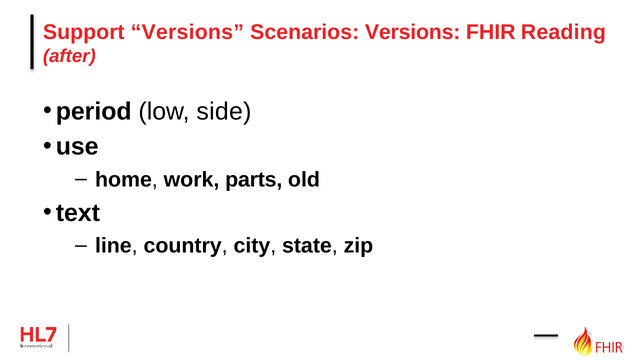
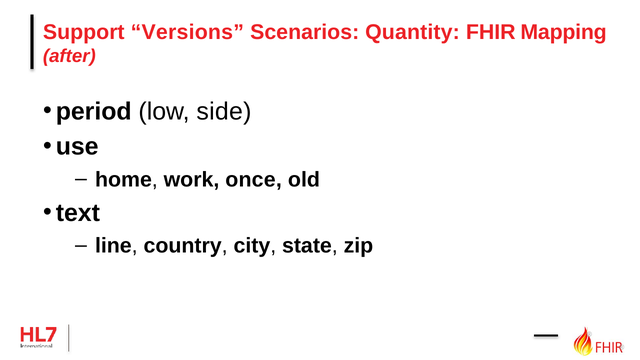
Scenarios Versions: Versions -> Quantity
Reading: Reading -> Mapping
parts: parts -> once
